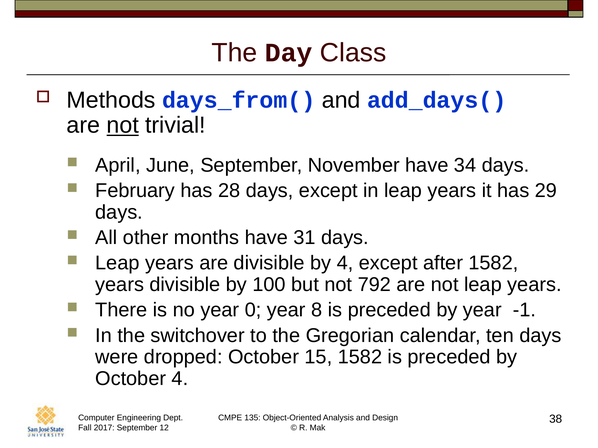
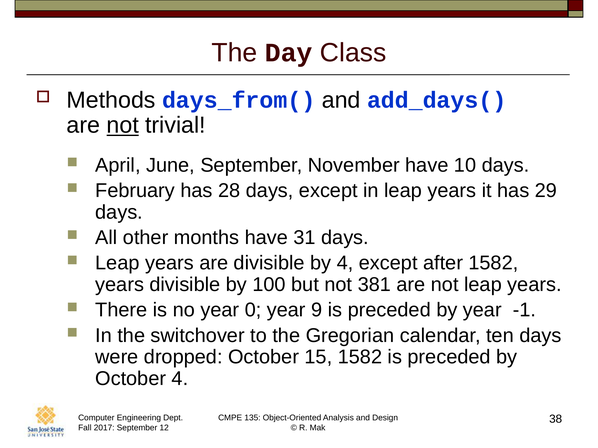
34: 34 -> 10
792: 792 -> 381
8: 8 -> 9
